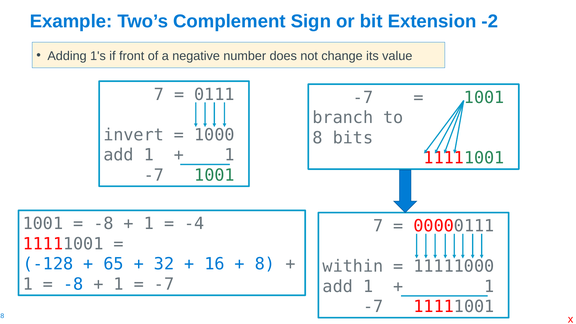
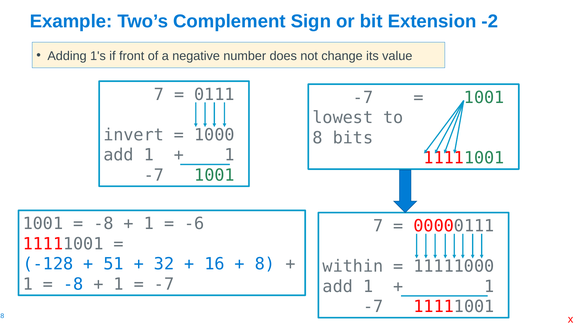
branch: branch -> lowest
-4: -4 -> -6
65: 65 -> 51
